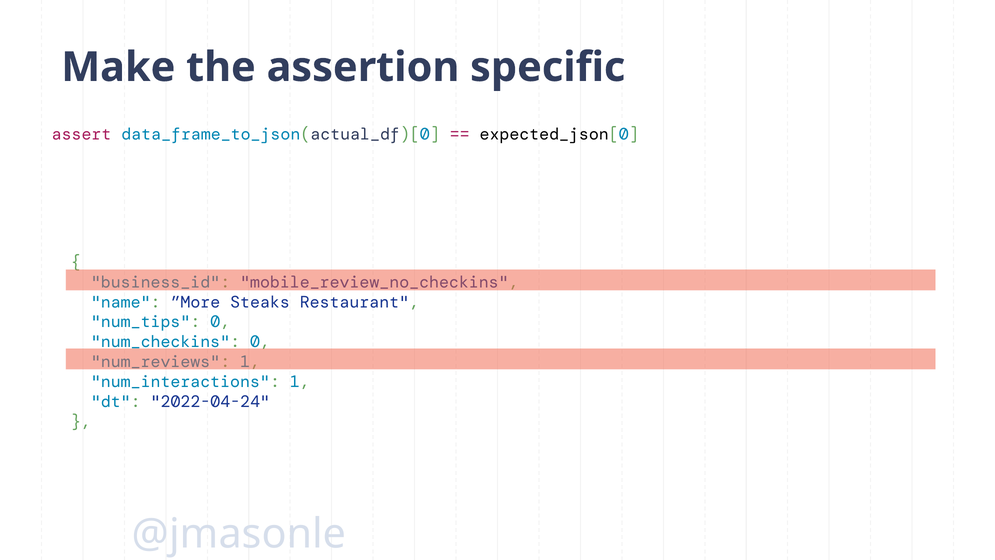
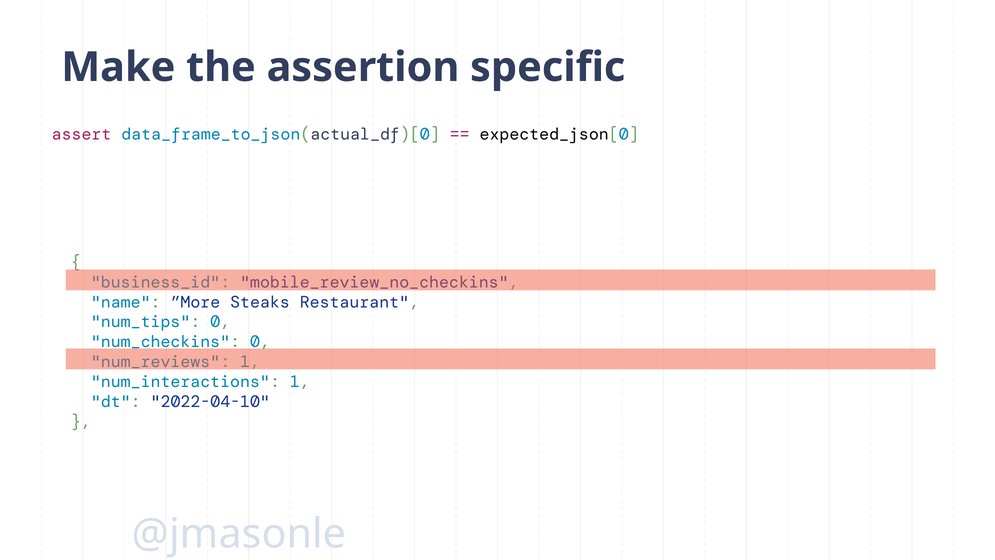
2022-04-24: 2022-04-24 -> 2022-04-10
